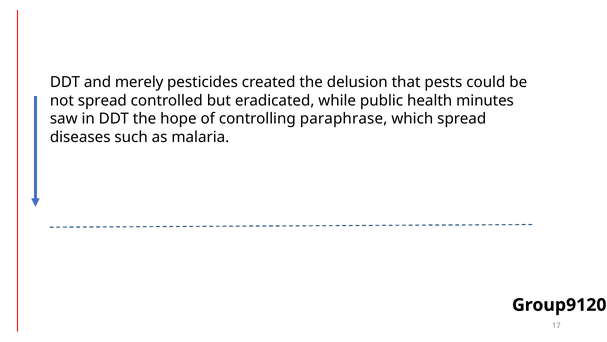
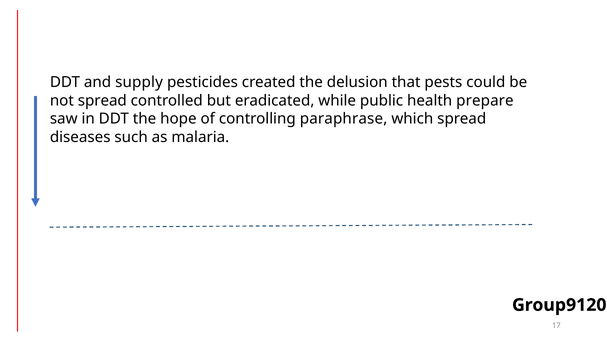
merely: merely -> supply
minutes: minutes -> prepare
